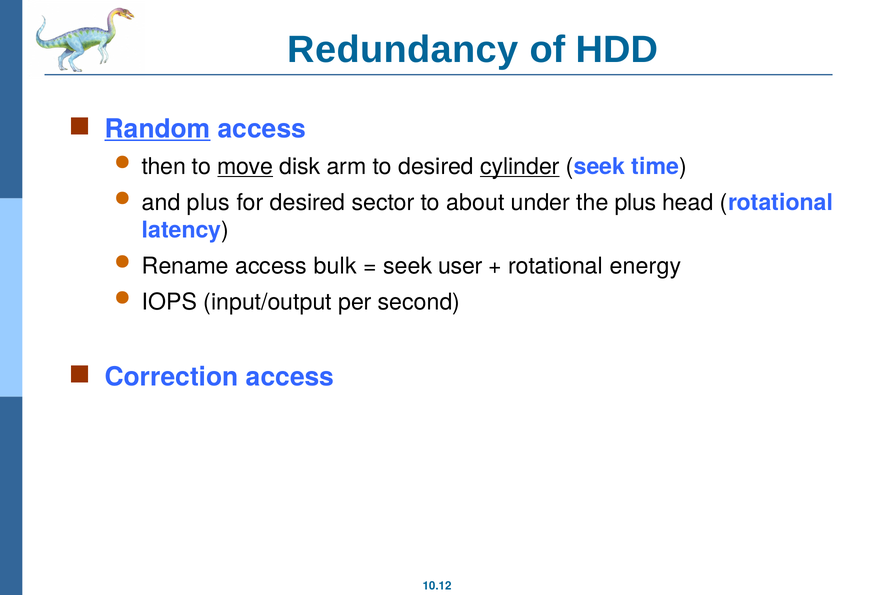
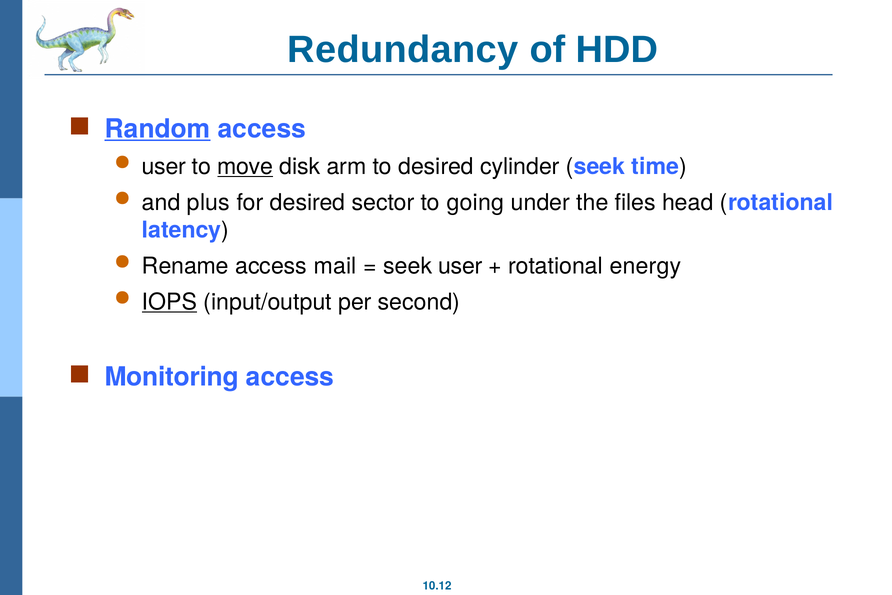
then at (164, 167): then -> user
cylinder underline: present -> none
about: about -> going
the plus: plus -> files
bulk: bulk -> mail
IOPS underline: none -> present
Correction: Correction -> Monitoring
